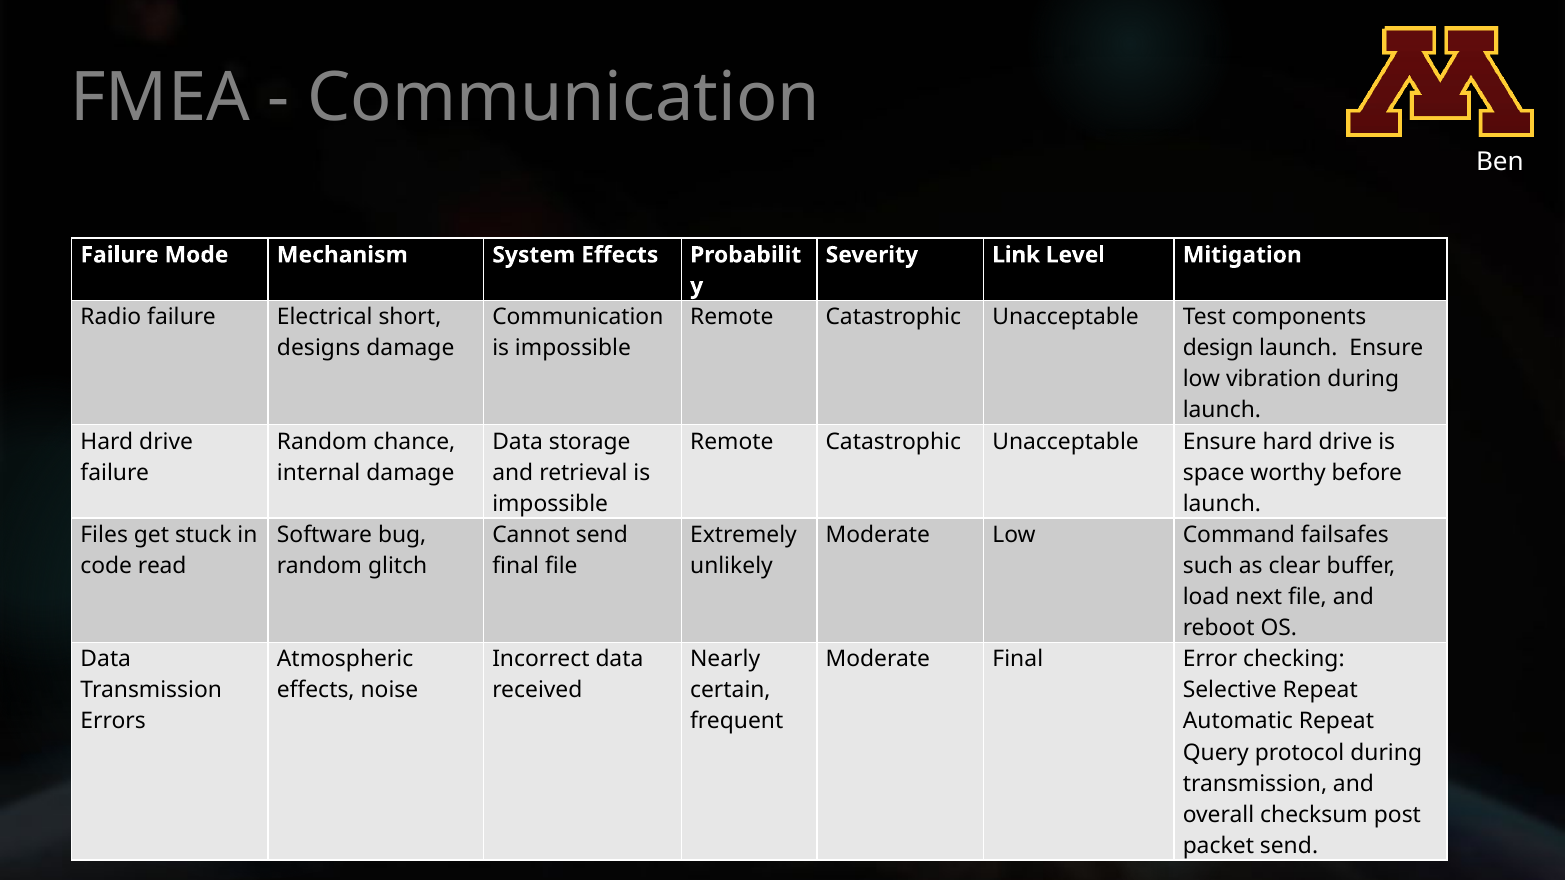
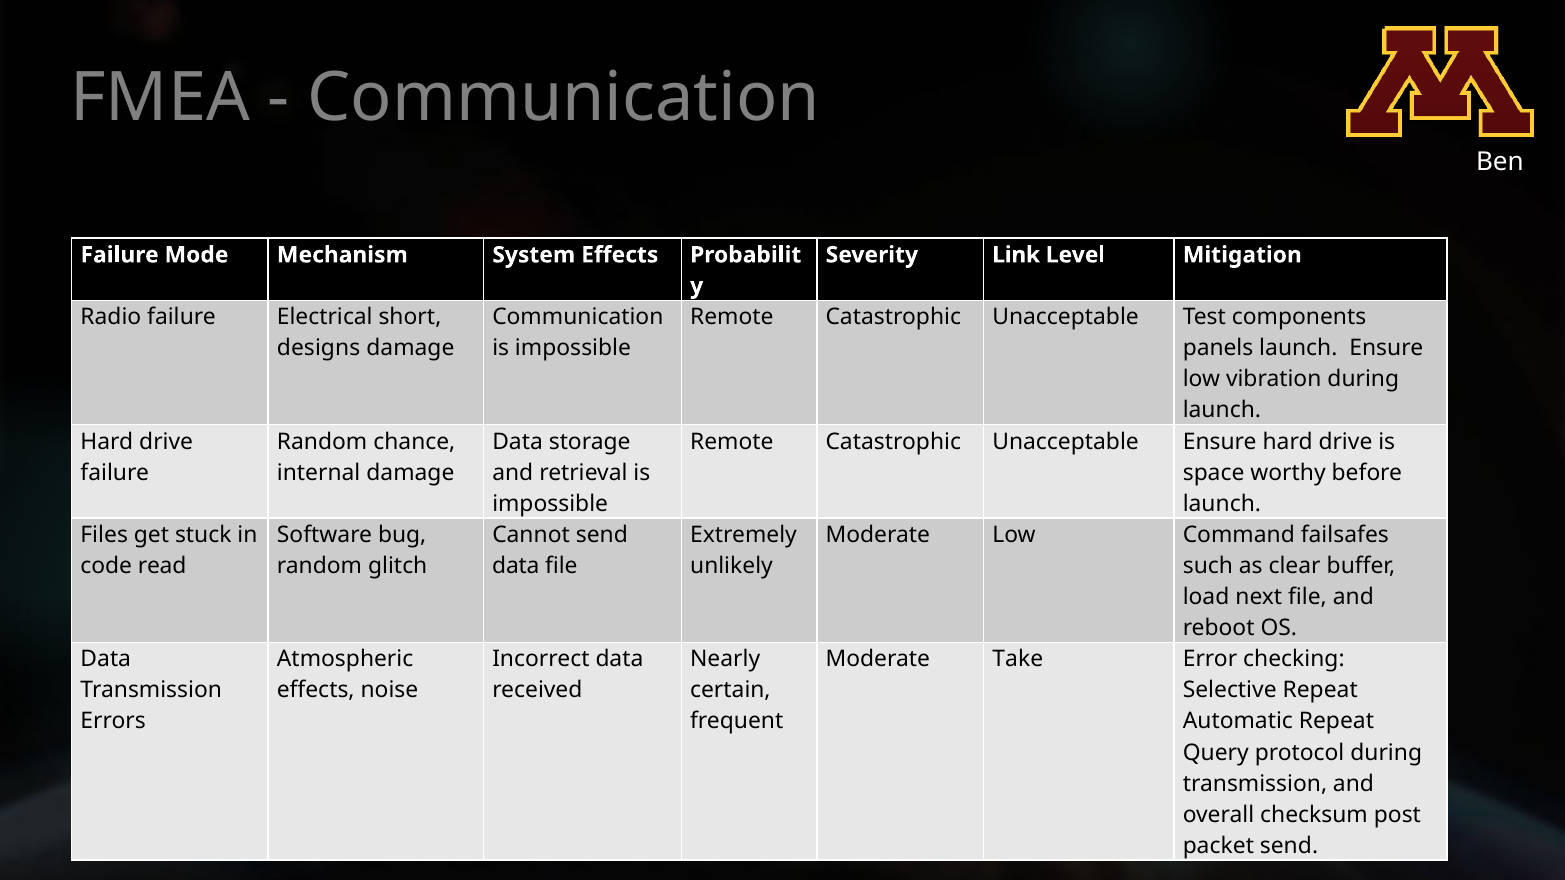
design: design -> panels
final at (516, 566): final -> data
Moderate Final: Final -> Take
